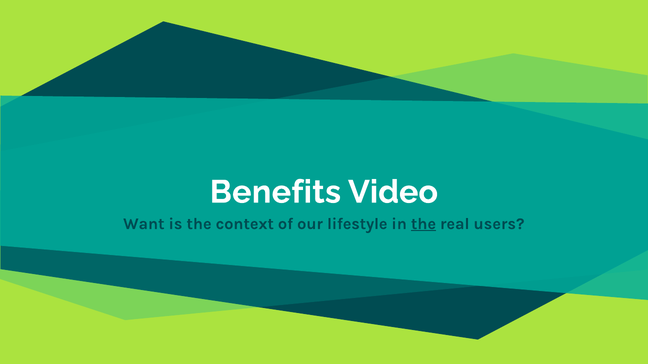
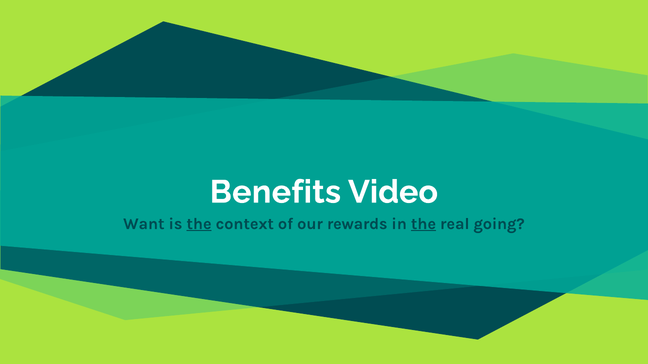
the at (199, 224) underline: none -> present
lifestyle: lifestyle -> rewards
users: users -> going
